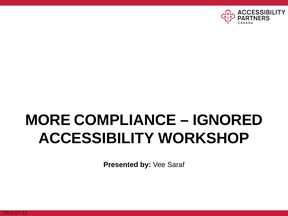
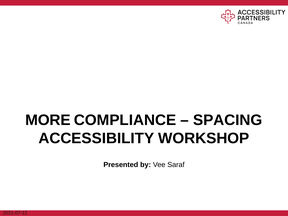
IGNORED: IGNORED -> SPACING
